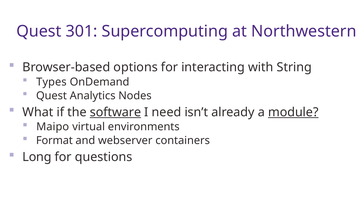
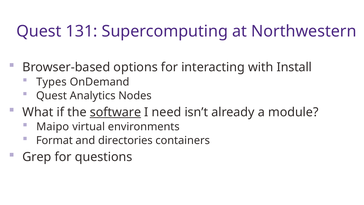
301: 301 -> 131
String: String -> Install
module underline: present -> none
webserver: webserver -> directories
Long: Long -> Grep
